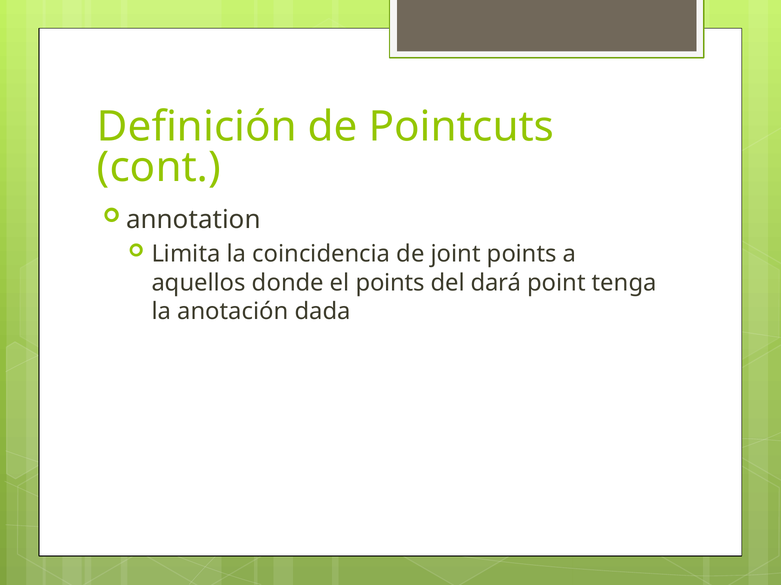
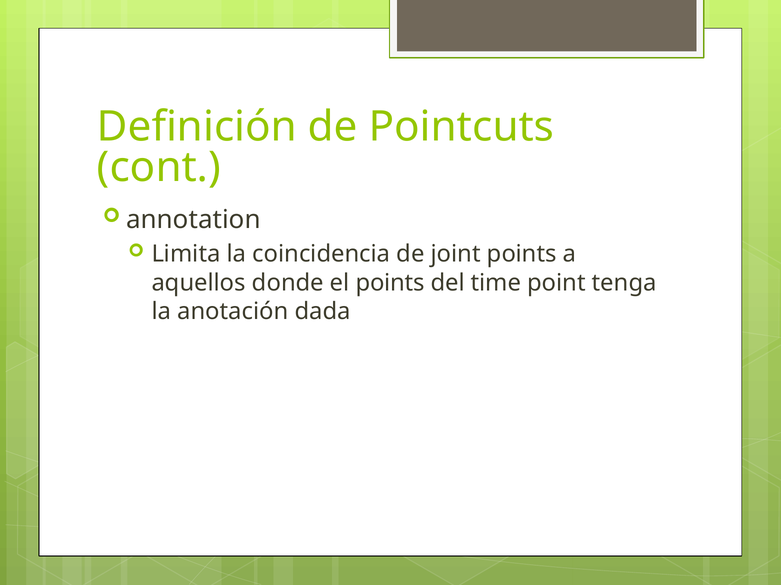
dará: dará -> time
